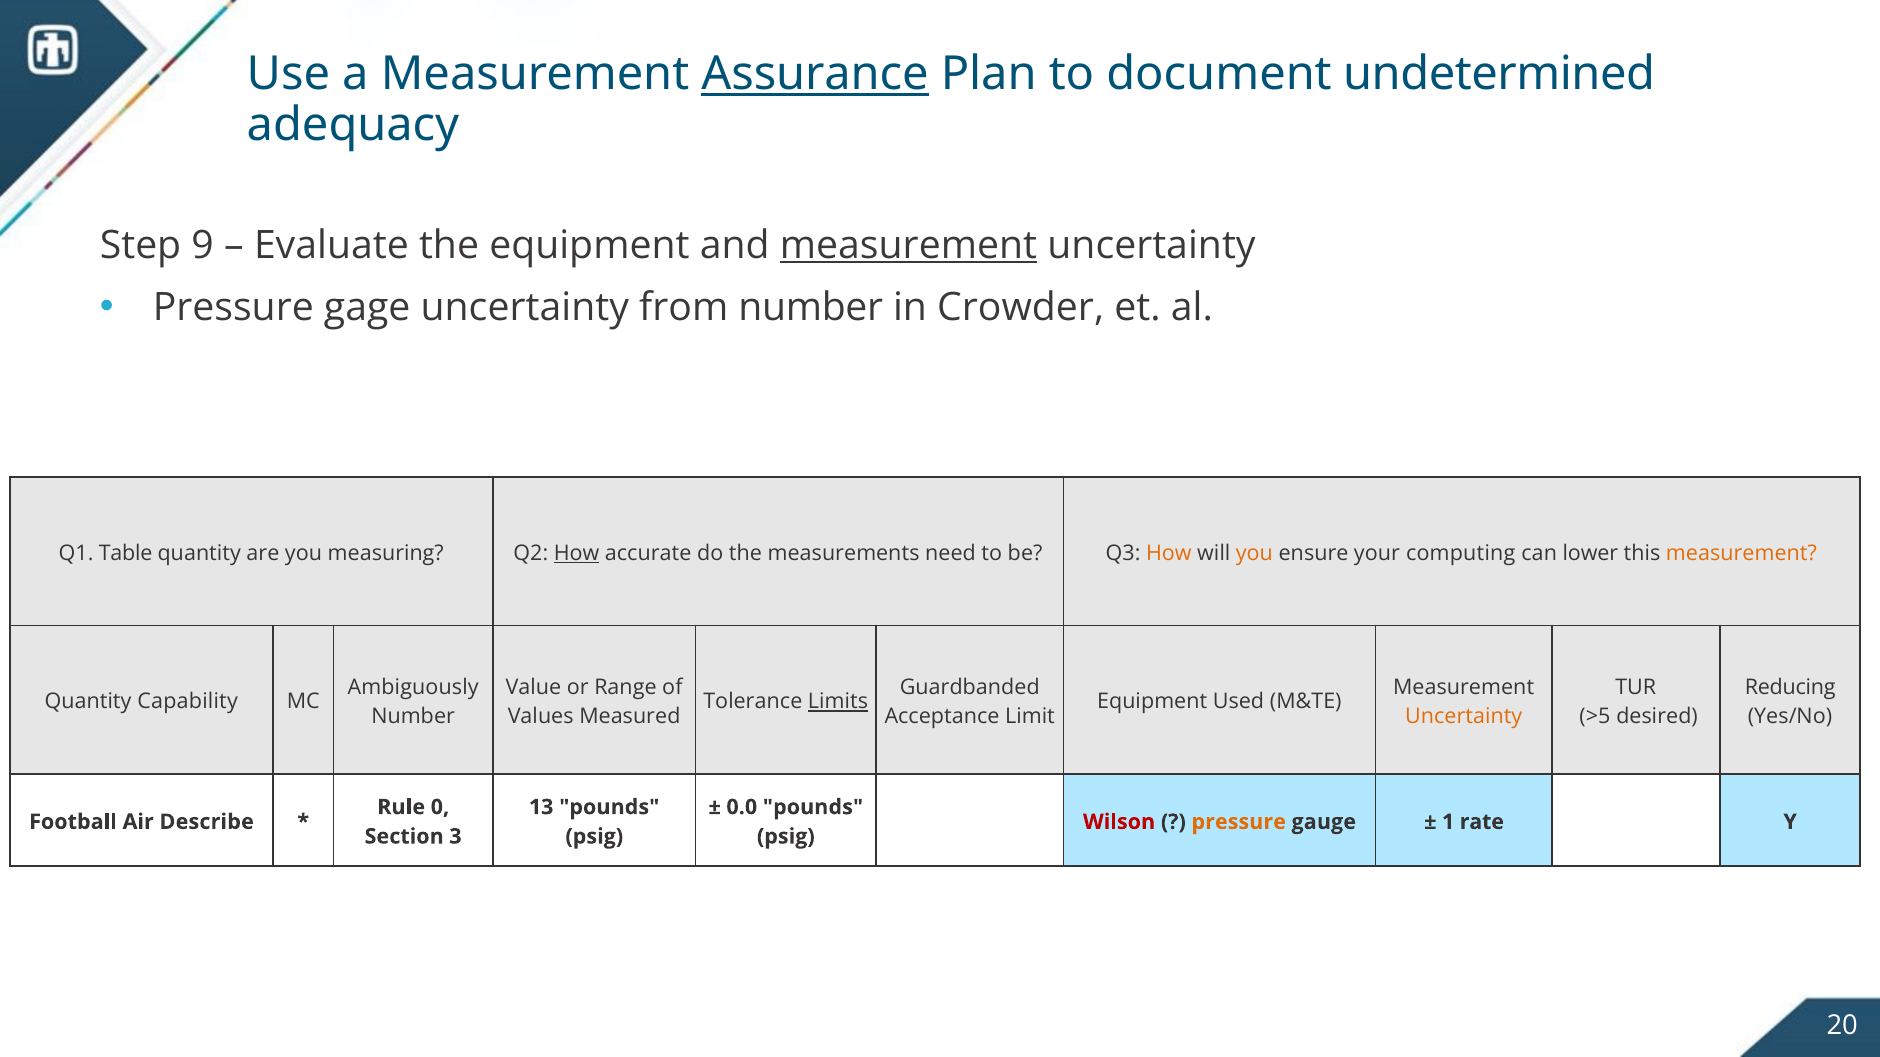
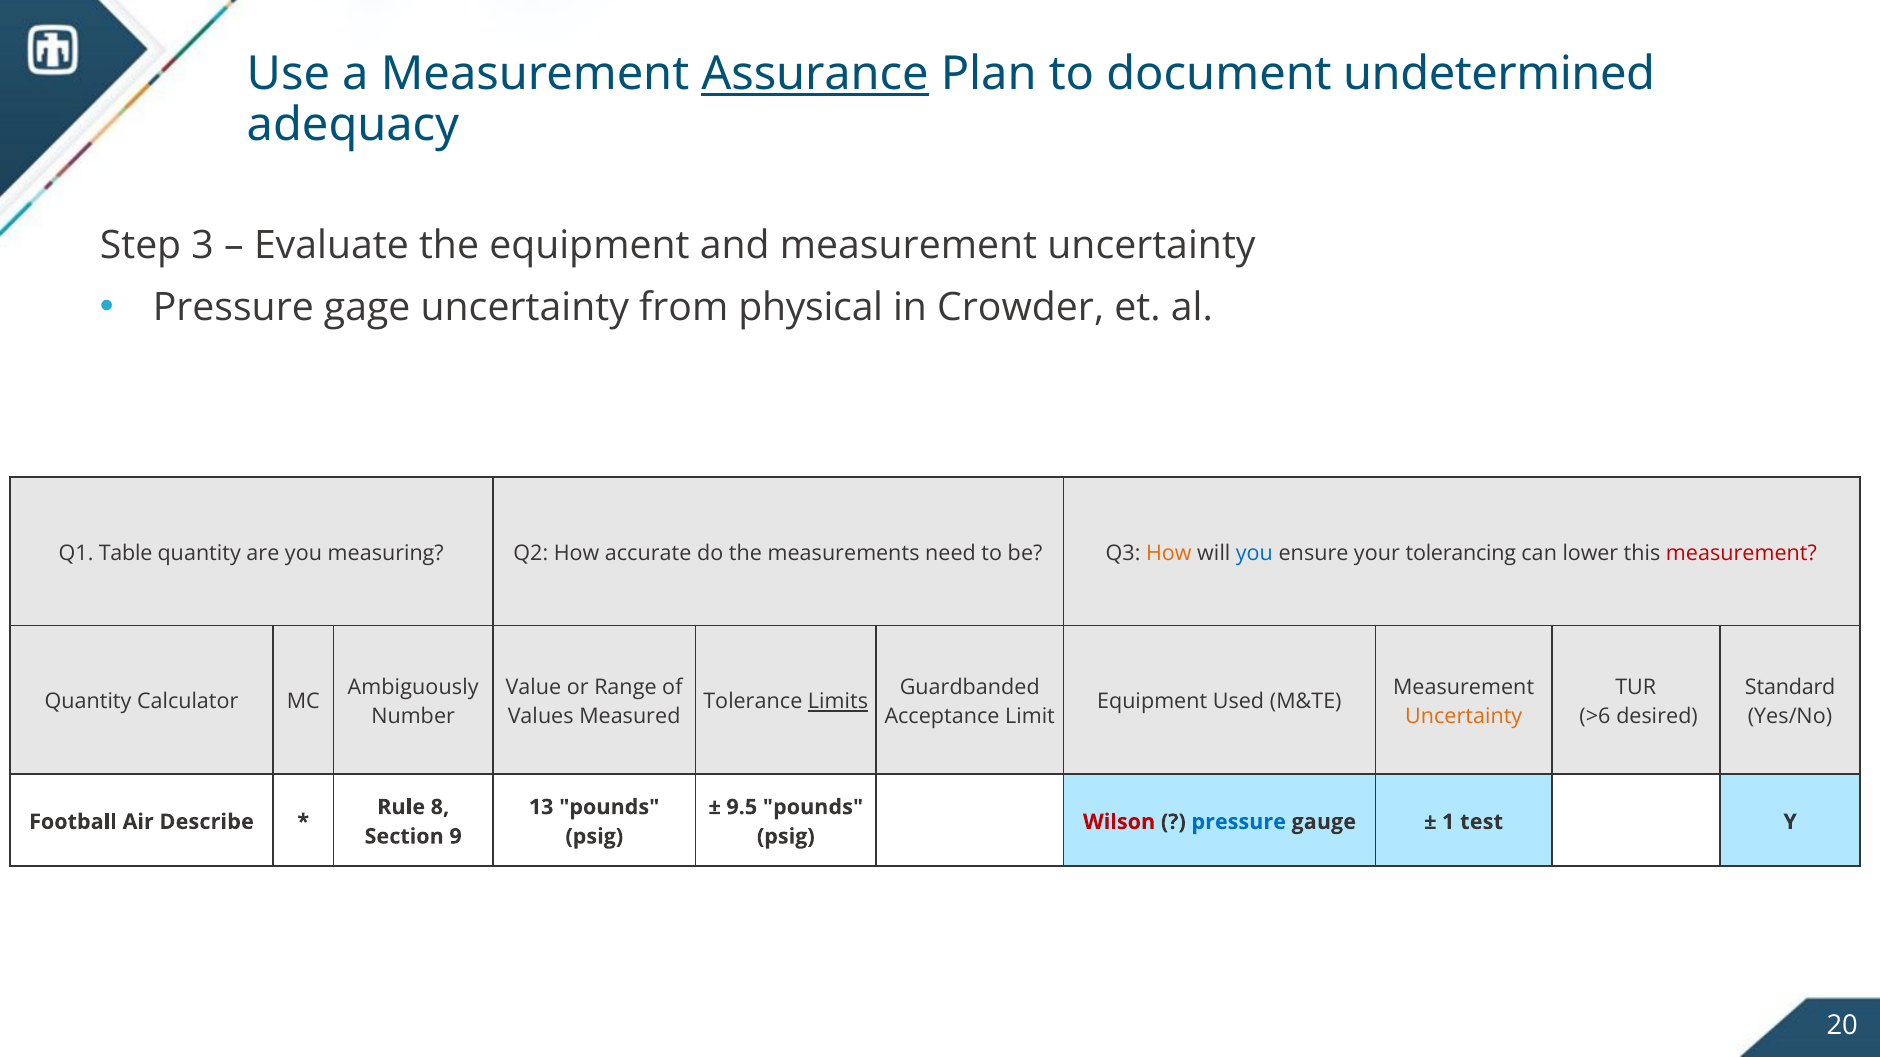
9: 9 -> 3
measurement at (908, 245) underline: present -> none
from number: number -> physical
How at (577, 553) underline: present -> none
you at (1254, 553) colour: orange -> blue
computing: computing -> tolerancing
measurement at (1741, 553) colour: orange -> red
Reducing: Reducing -> Standard
Capability: Capability -> Calculator
>5: >5 -> >6
0: 0 -> 8
0.0: 0.0 -> 9.5
pressure at (1239, 822) colour: orange -> blue
rate: rate -> test
3: 3 -> 9
